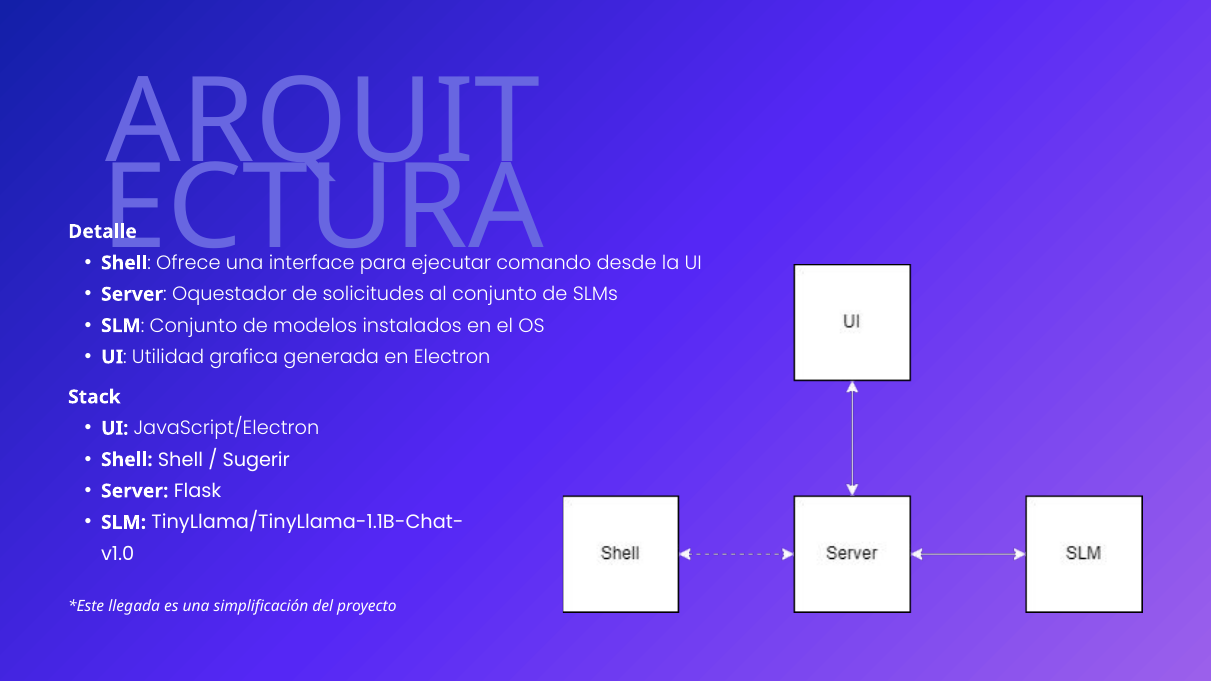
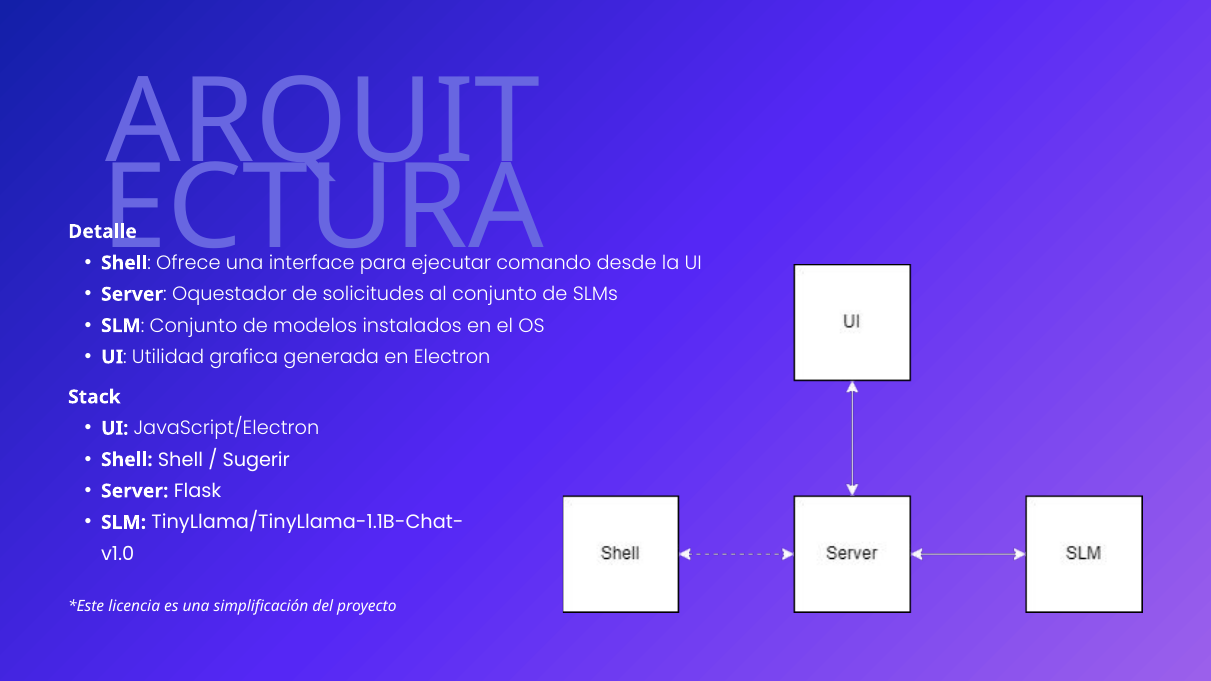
llegada: llegada -> licencia
